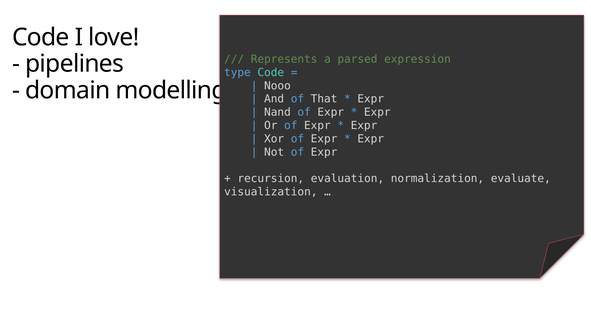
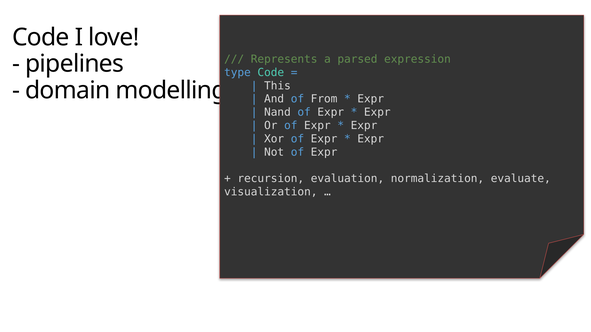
Nooo: Nooo -> This
That: That -> From
